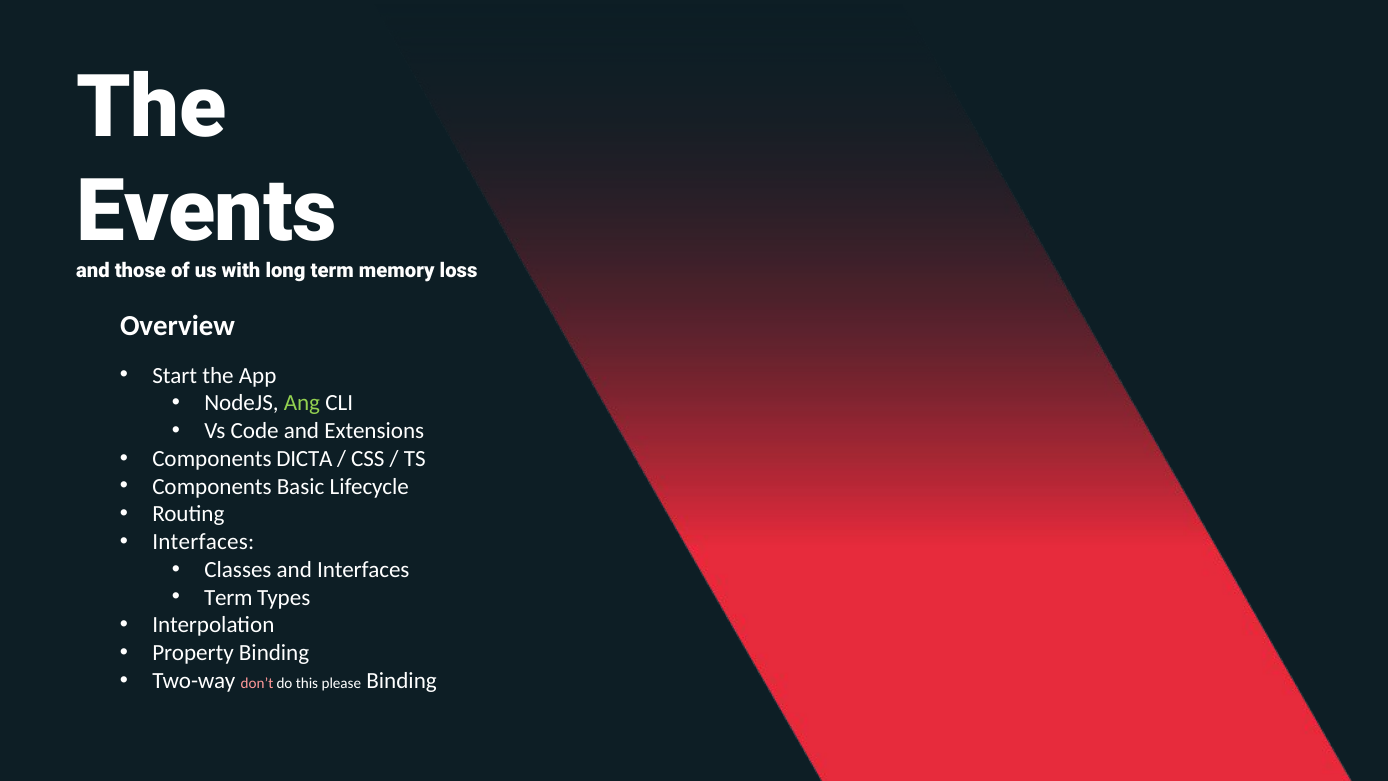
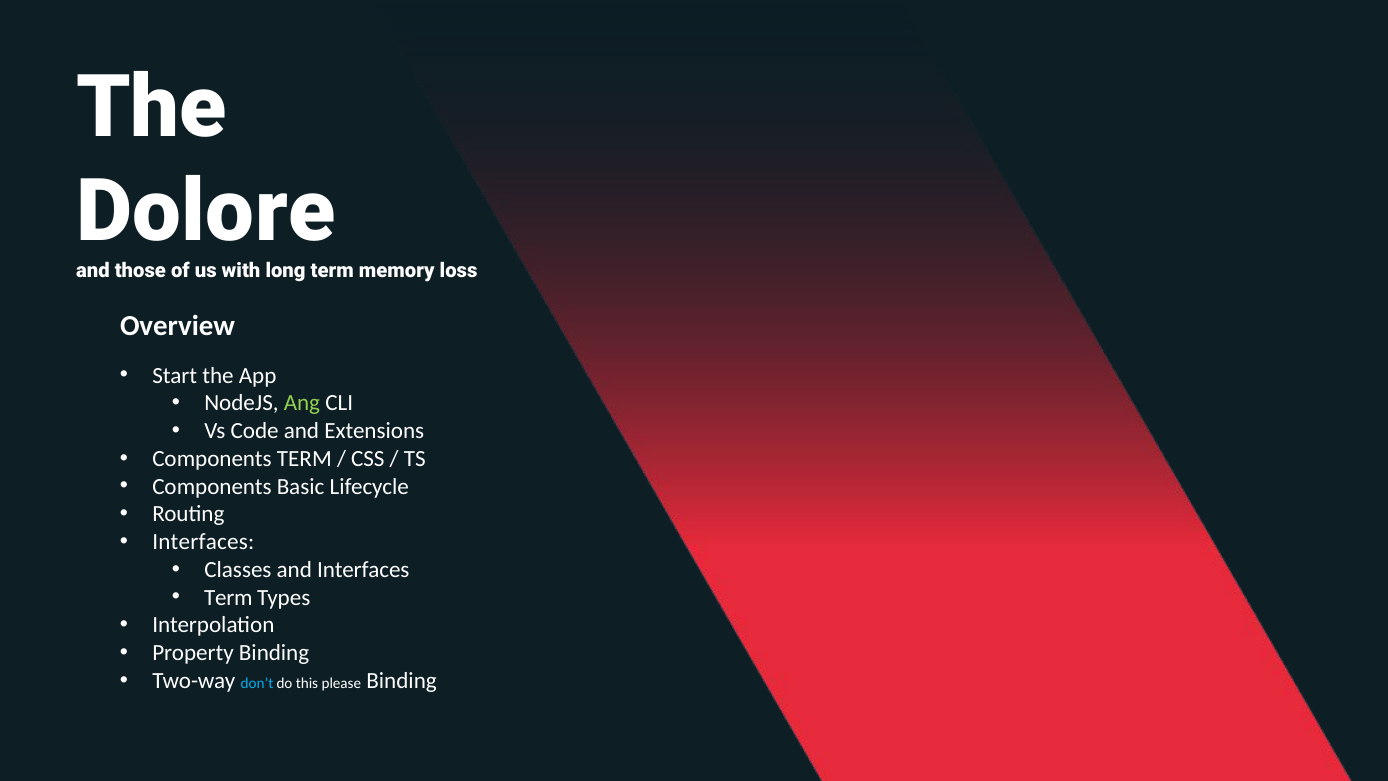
Events: Events -> Dolore
Components DICTA: DICTA -> TERM
don’t colour: pink -> light blue
